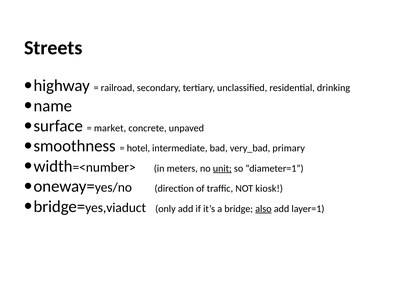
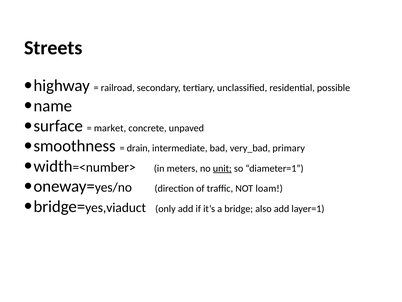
drinking: drinking -> possible
hotel: hotel -> drain
kiosk: kiosk -> loam
also underline: present -> none
